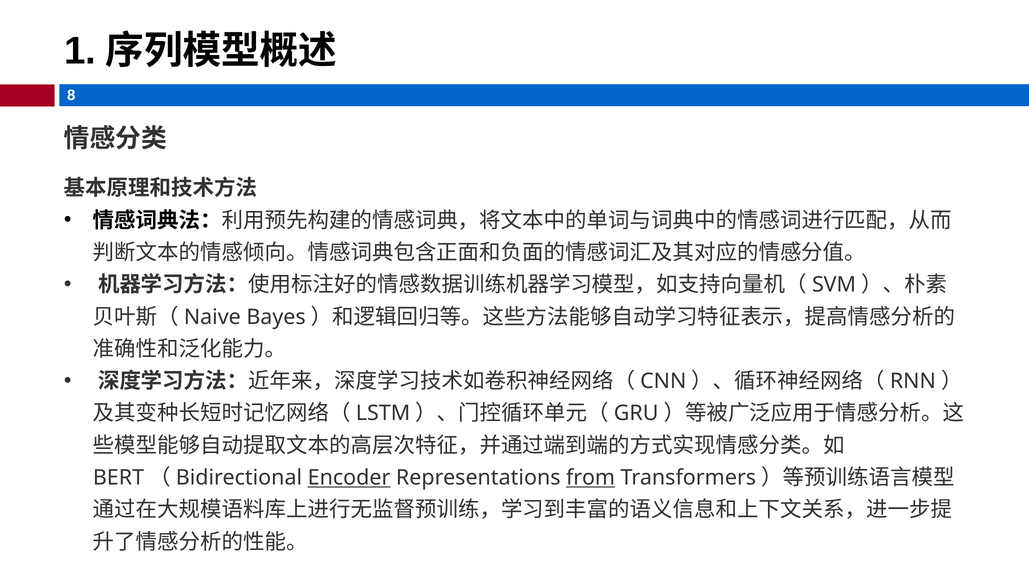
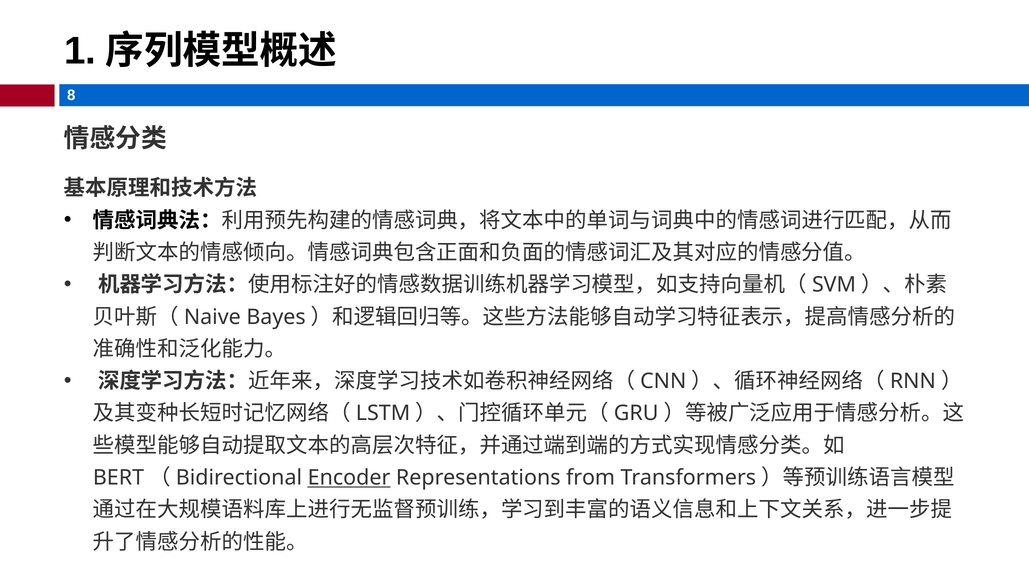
from underline: present -> none
